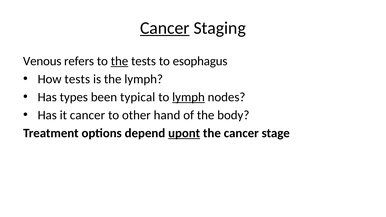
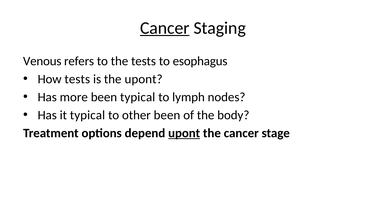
the at (120, 61) underline: present -> none
the lymph: lymph -> upont
types: types -> more
lymph at (189, 97) underline: present -> none
it cancer: cancer -> typical
other hand: hand -> been
